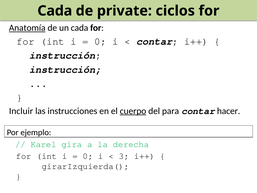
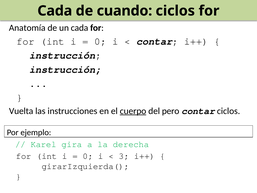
private: private -> cuando
Anatomía underline: present -> none
Incluir: Incluir -> Vuelta
para: para -> pero
contar hacer: hacer -> ciclos
